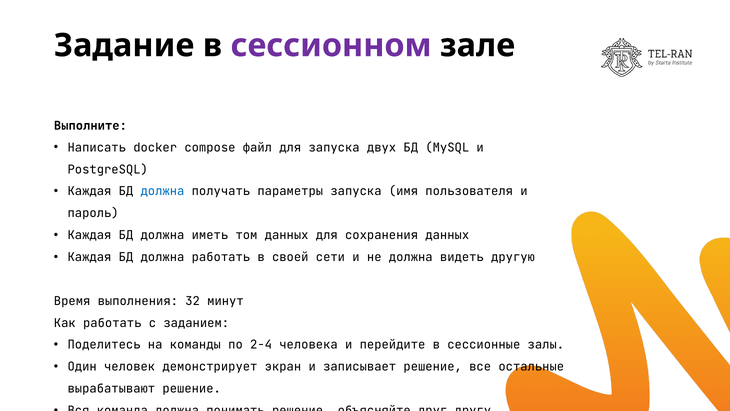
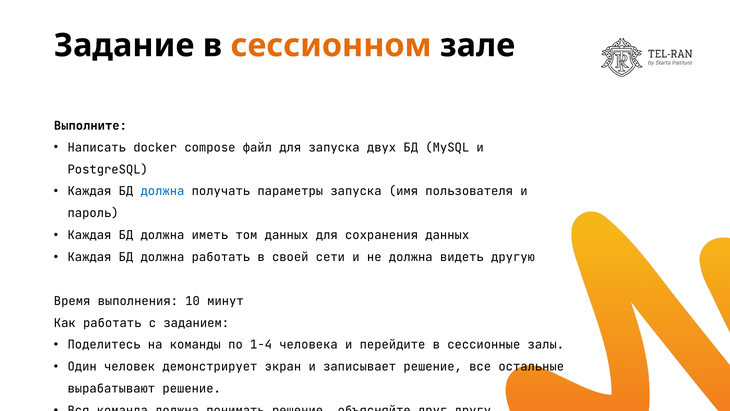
сессионном colour: purple -> orange
32: 32 -> 10
2-4: 2-4 -> 1-4
